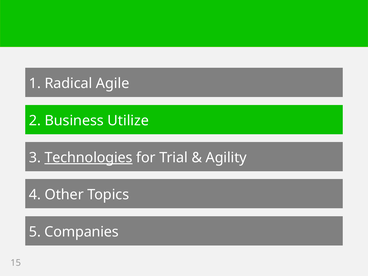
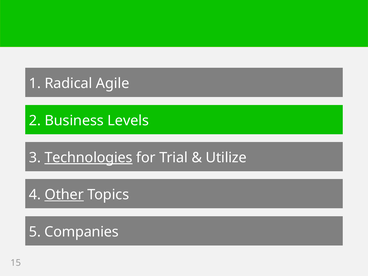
Utilize: Utilize -> Levels
Agility: Agility -> Utilize
Other underline: none -> present
